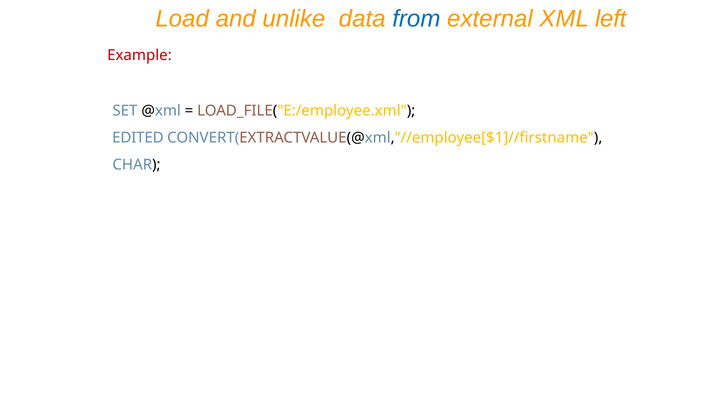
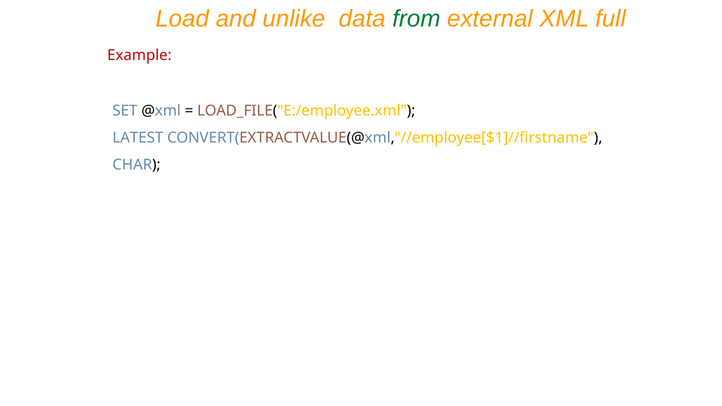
from colour: blue -> green
left: left -> full
EDITED: EDITED -> LATEST
